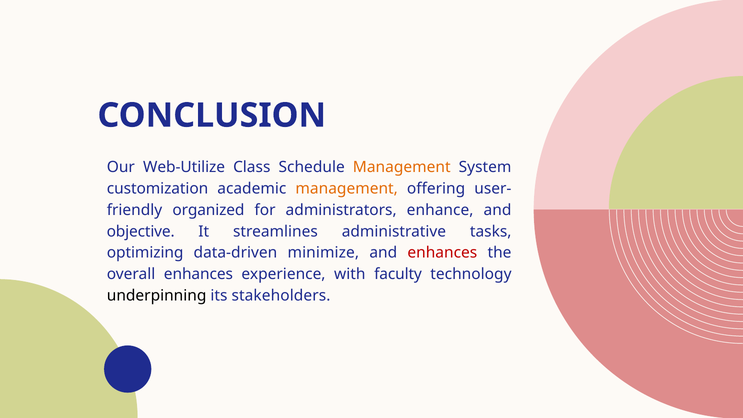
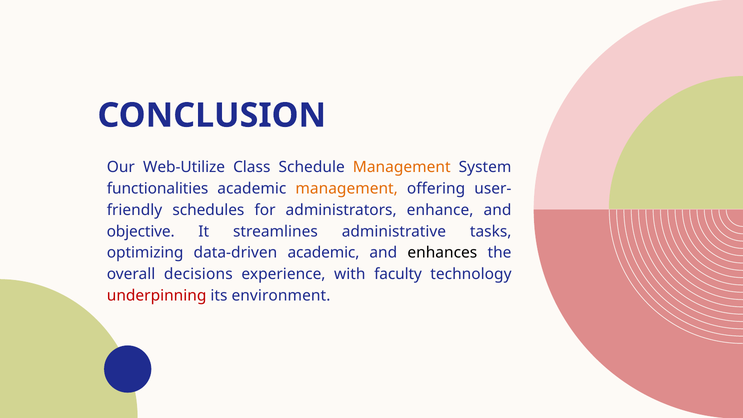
customization: customization -> functionalities
organized: organized -> schedules
data-driven minimize: minimize -> academic
enhances at (442, 253) colour: red -> black
overall enhances: enhances -> decisions
underpinning colour: black -> red
stakeholders: stakeholders -> environment
